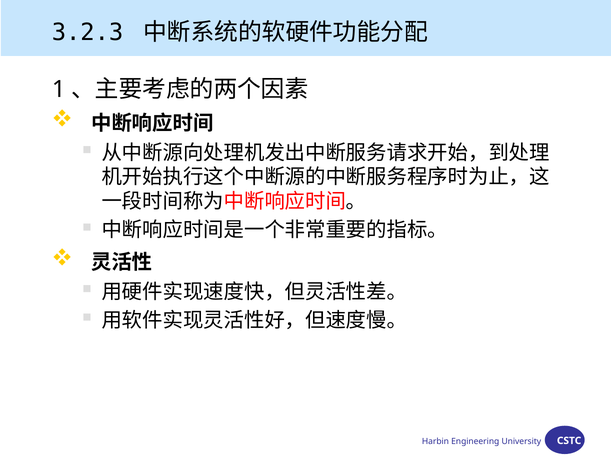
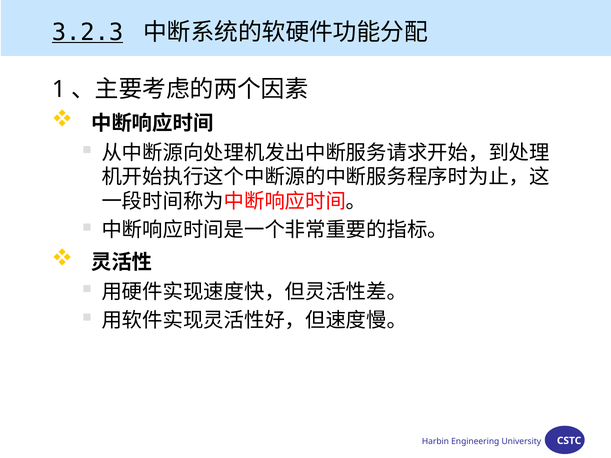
3.2.3 underline: none -> present
